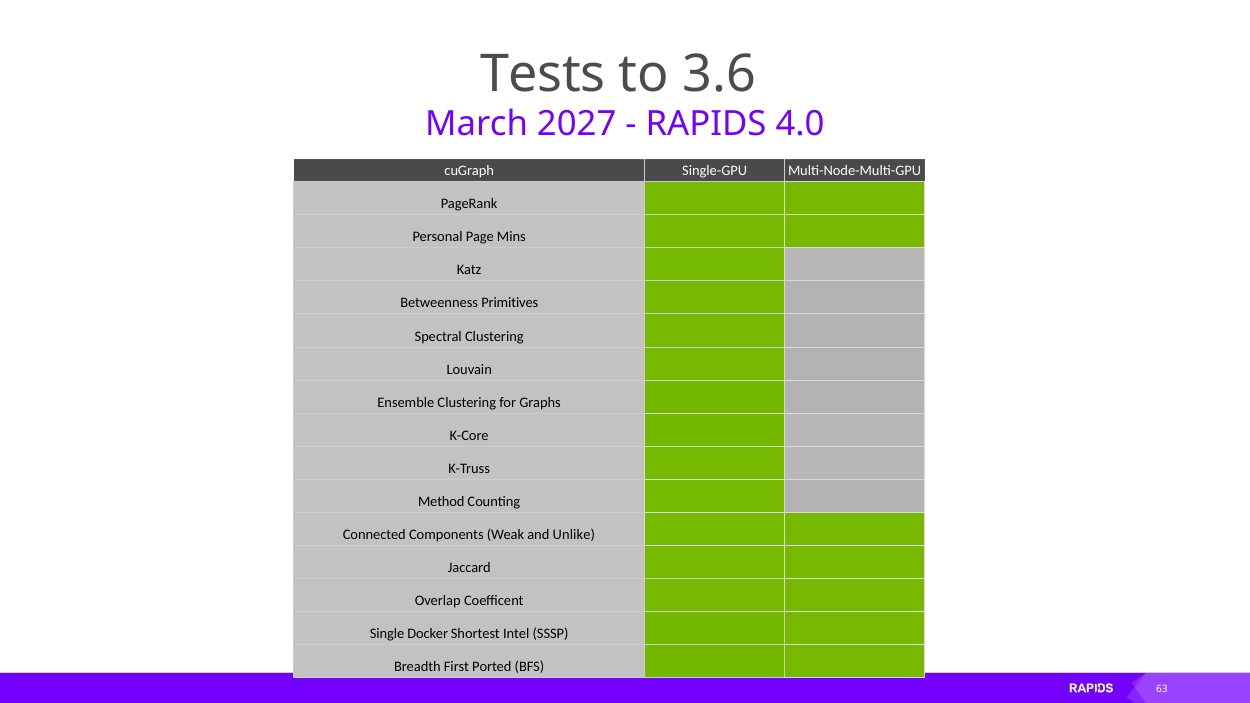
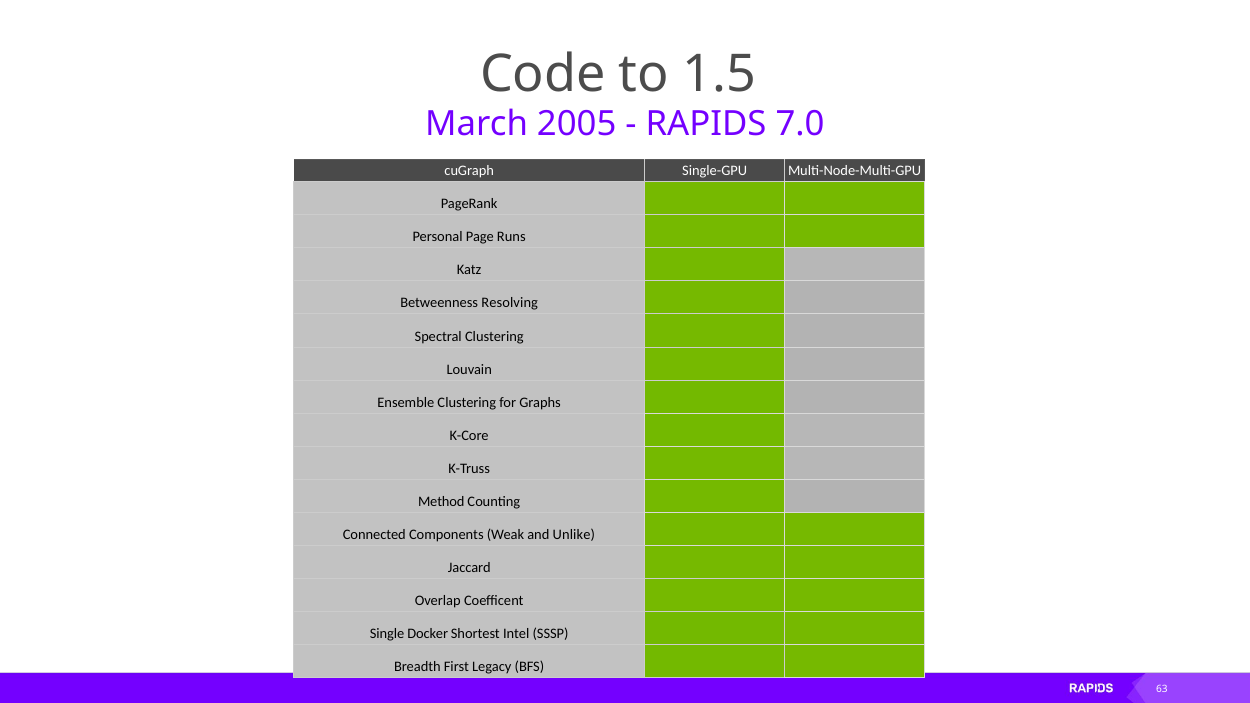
Tests: Tests -> Code
3.6: 3.6 -> 1.5
2027: 2027 -> 2005
4.0: 4.0 -> 7.0
Mins: Mins -> Runs
Primitives: Primitives -> Resolving
Ported: Ported -> Legacy
